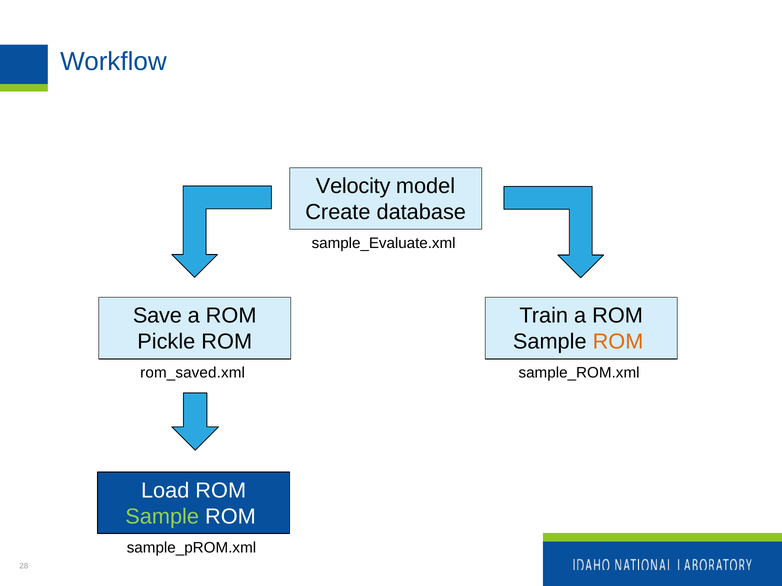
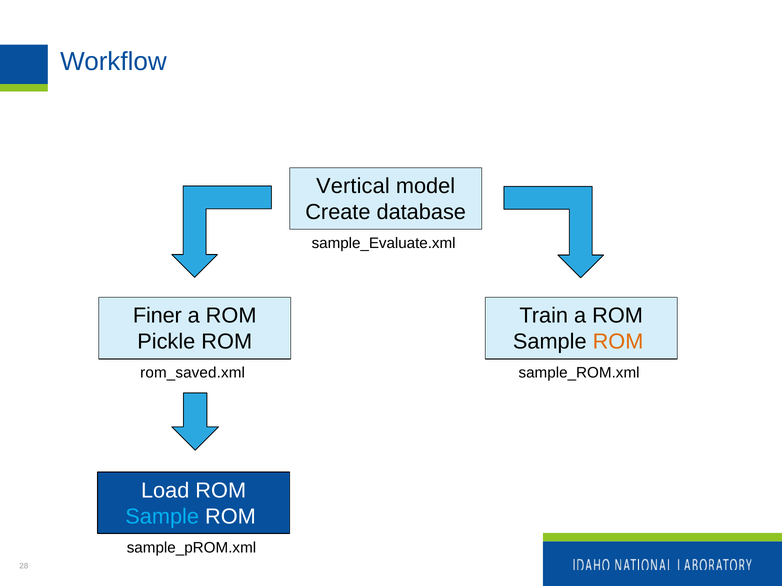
Velocity: Velocity -> Vertical
Save: Save -> Finer
Sample at (162, 517) colour: light green -> light blue
